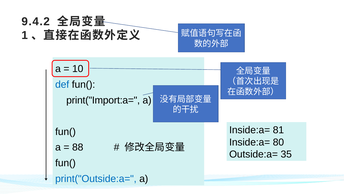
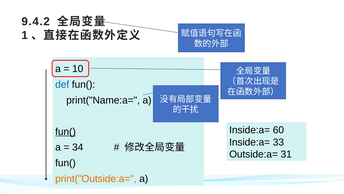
print("Import:a=: print("Import:a= -> print("Name:a=
81: 81 -> 60
fun( at (65, 131) underline: none -> present
80: 80 -> 33
88: 88 -> 34
35: 35 -> 31
print("Outside:a= colour: blue -> orange
